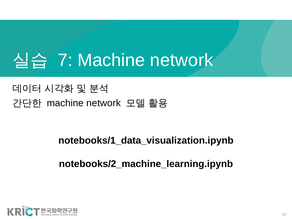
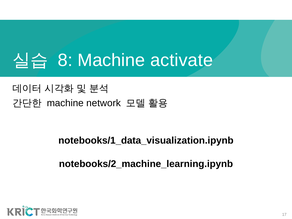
7: 7 -> 8
network at (182, 60): network -> activate
